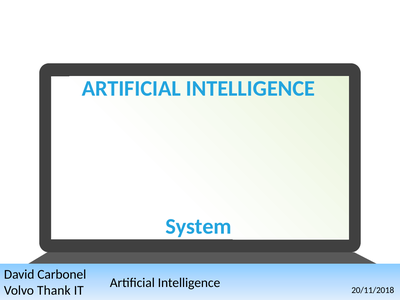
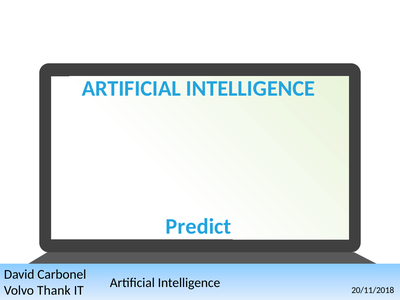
System: System -> Predict
